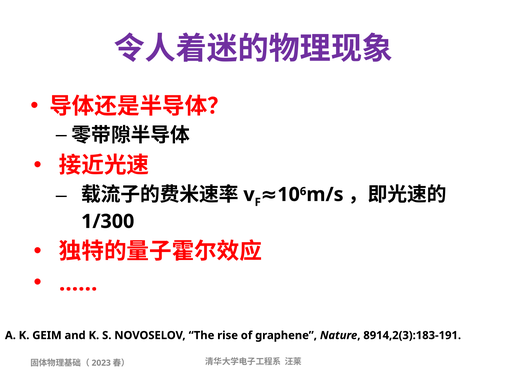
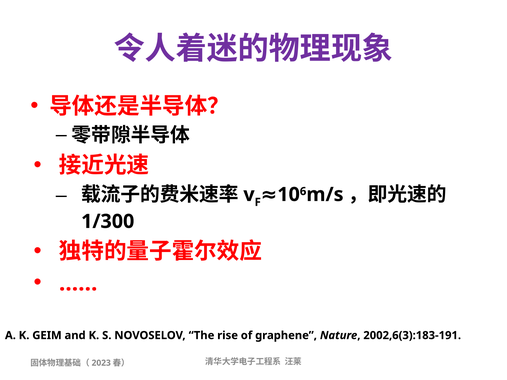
8914,2(3):183-191: 8914,2(3):183-191 -> 2002,6(3):183-191
